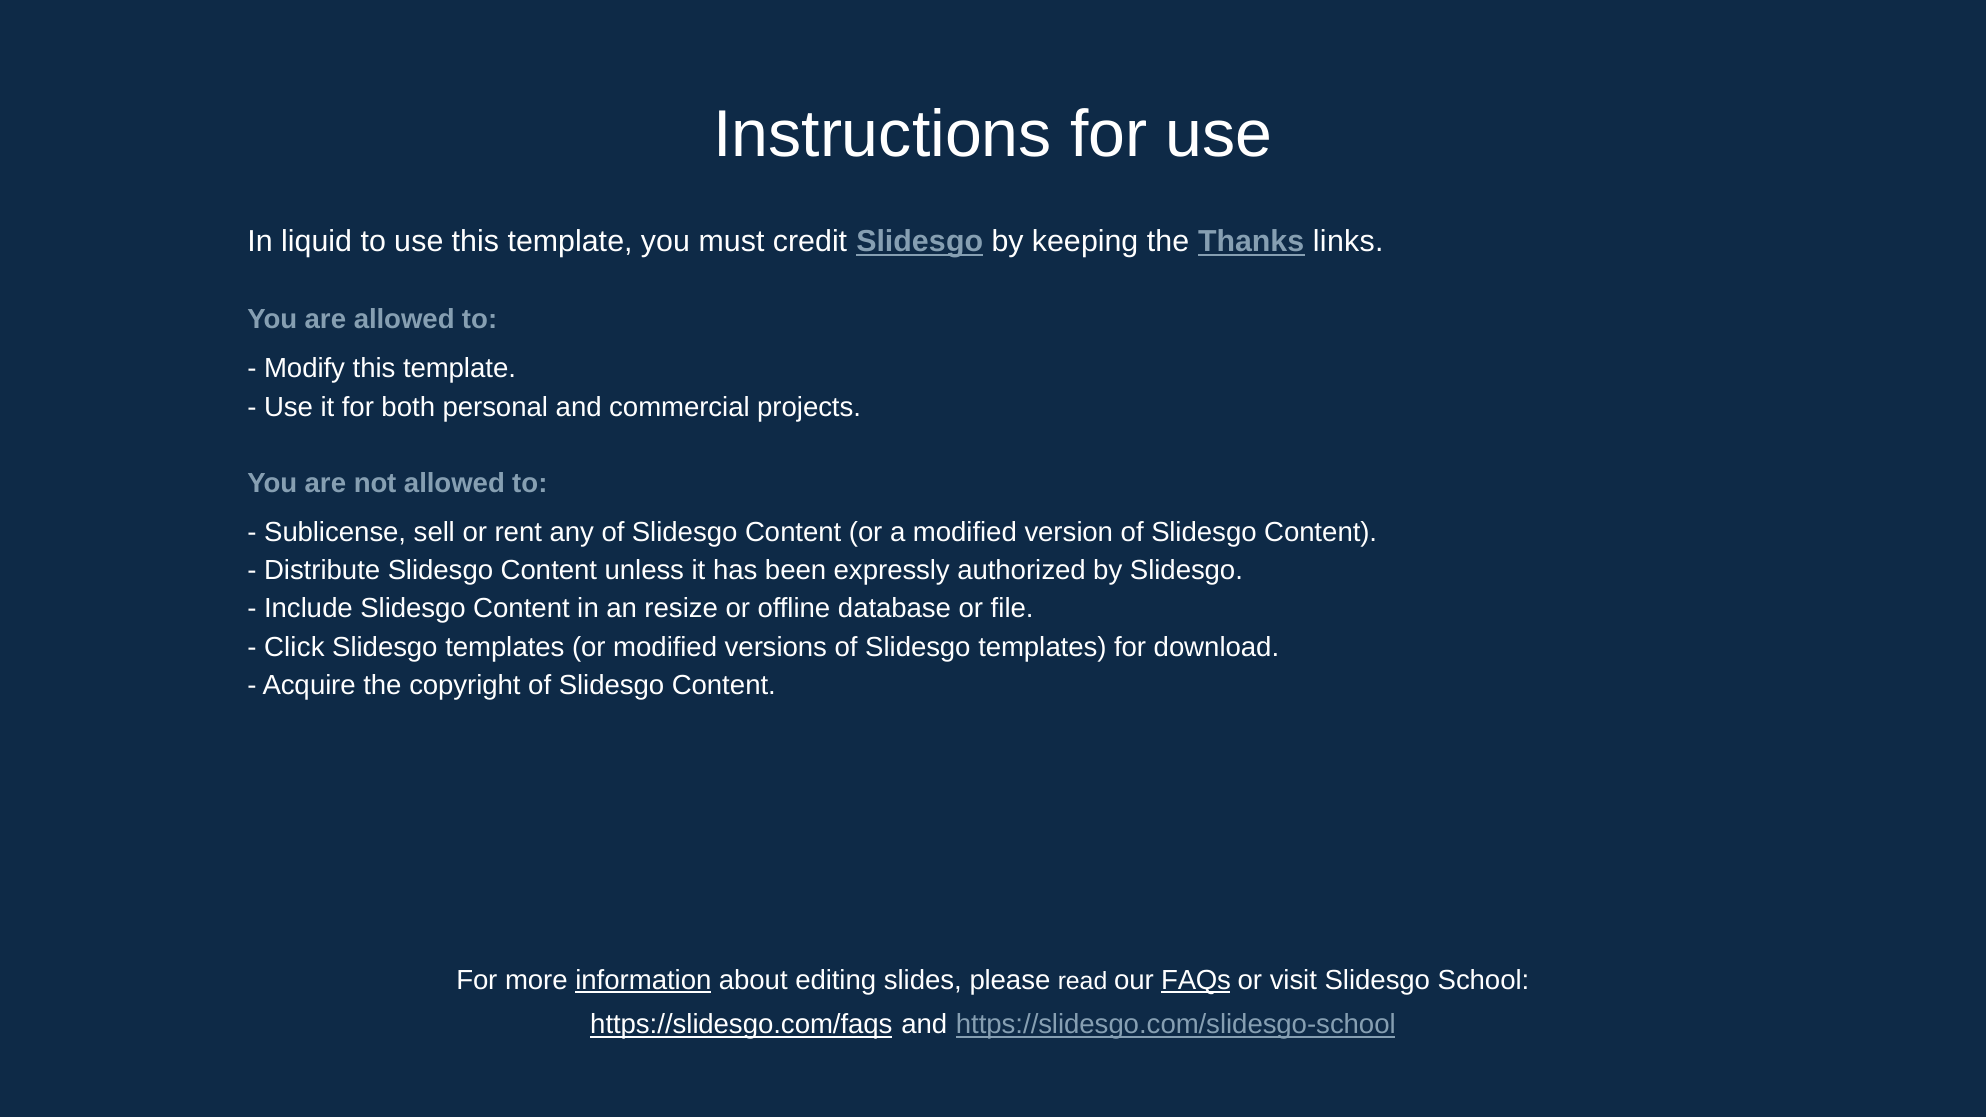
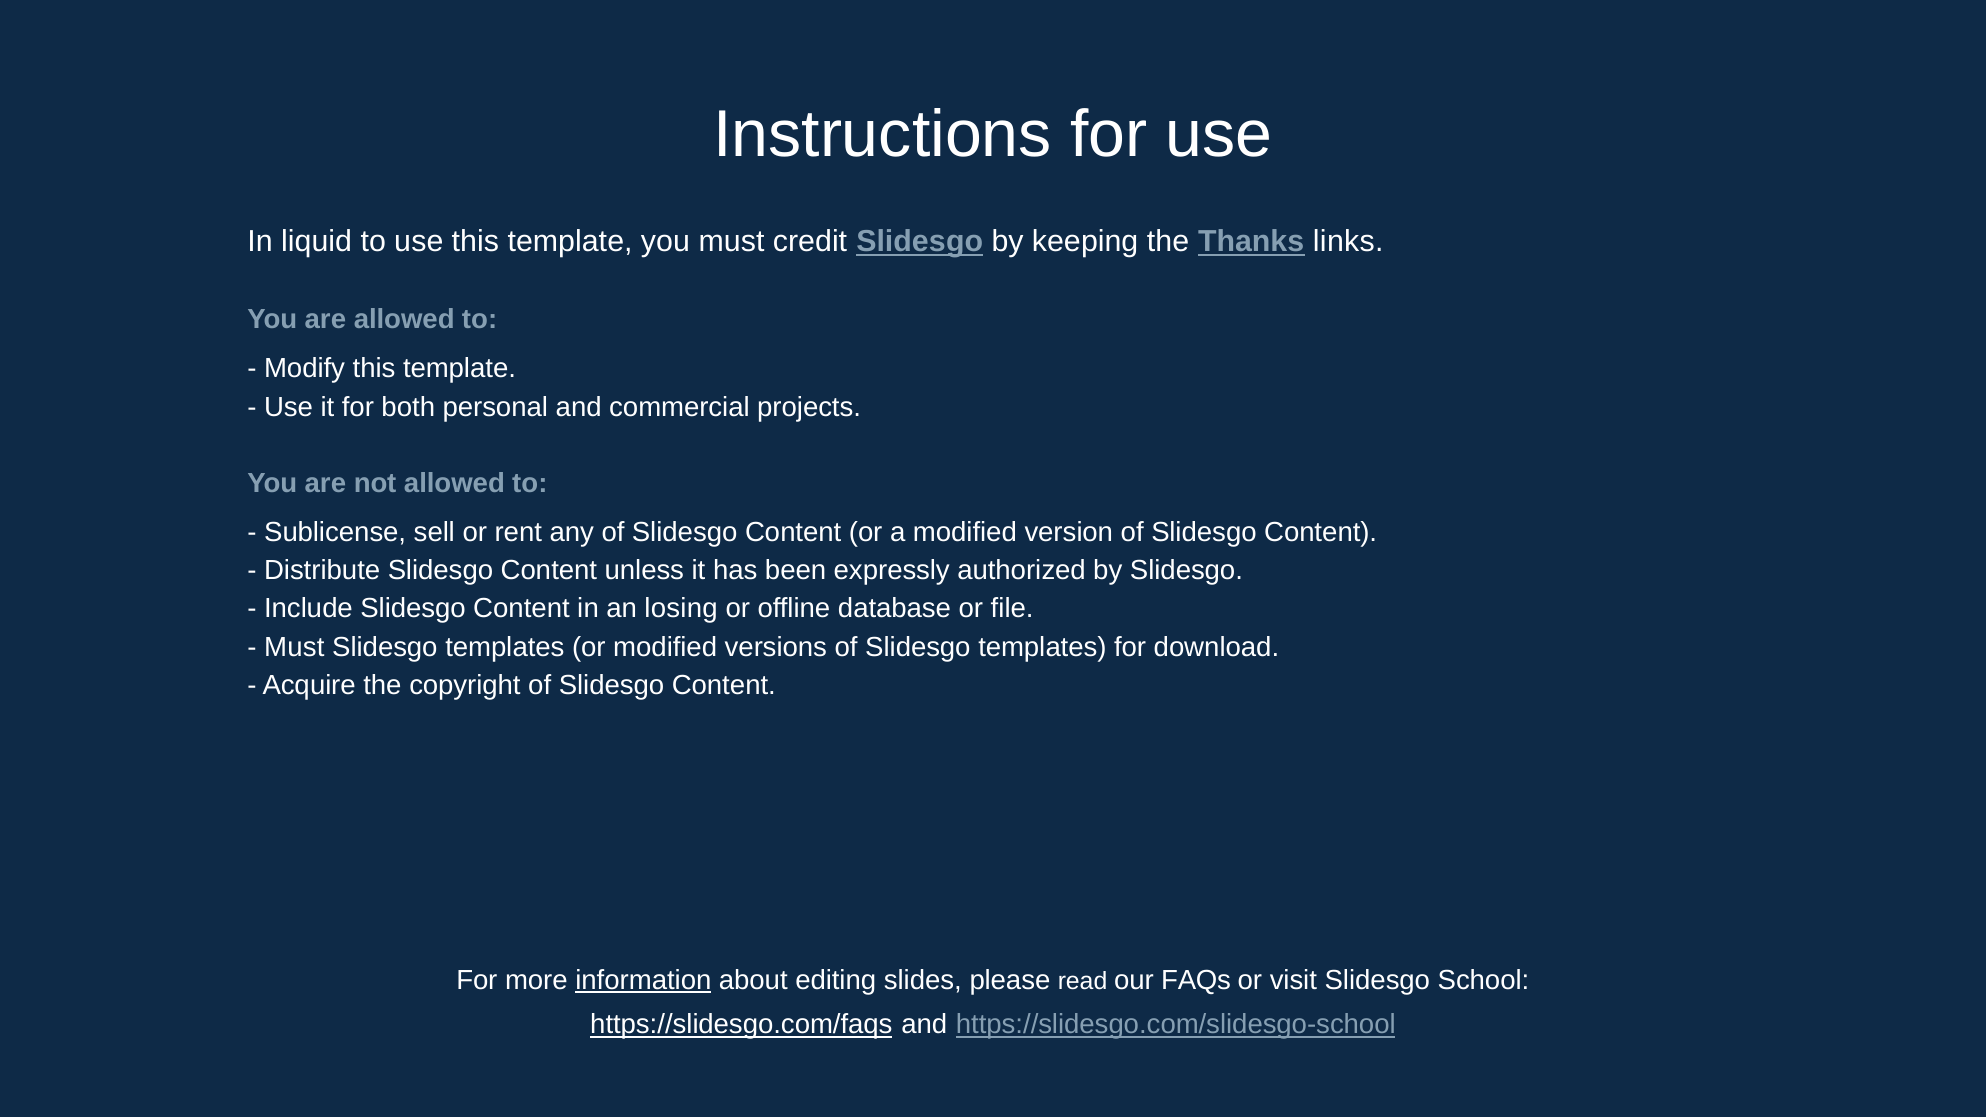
resize: resize -> losing
Click at (294, 647): Click -> Must
FAQs underline: present -> none
